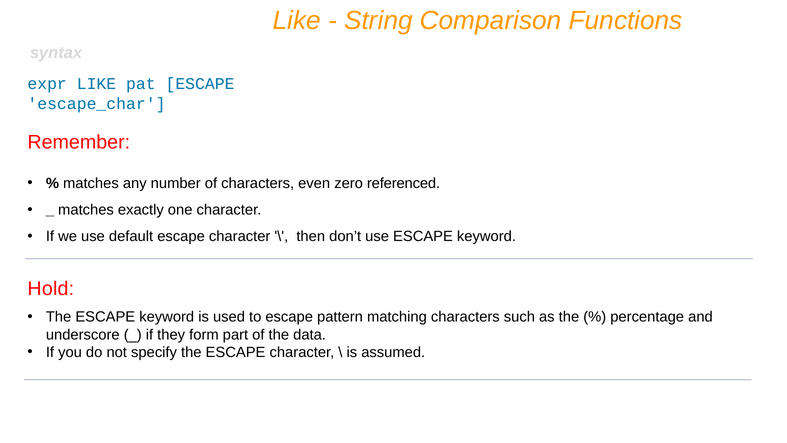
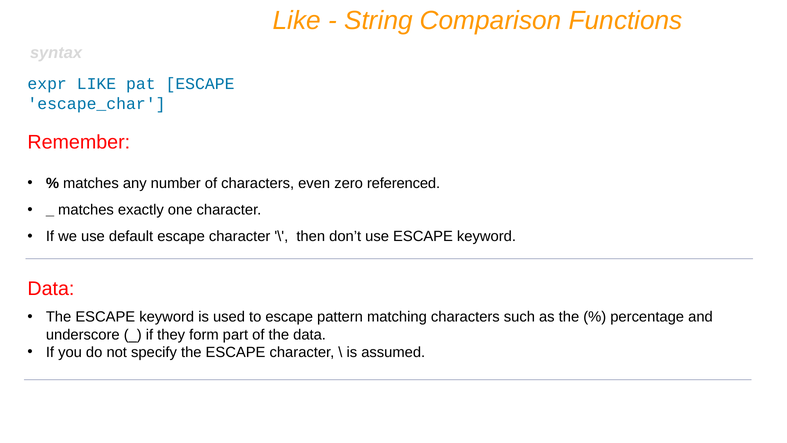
Hold at (51, 289): Hold -> Data
